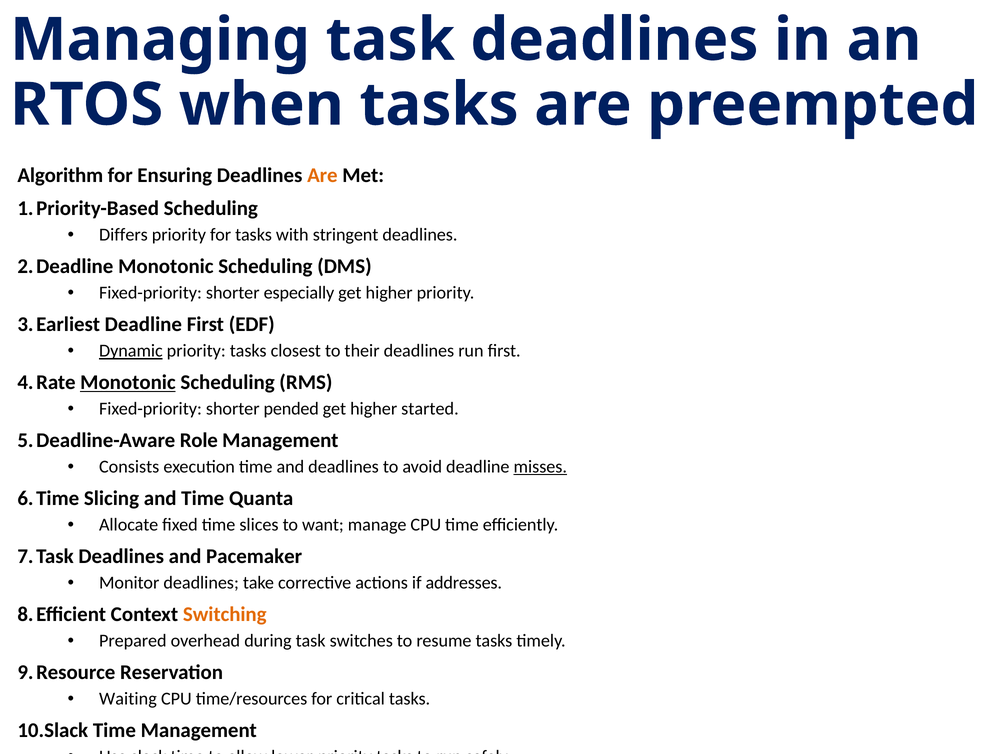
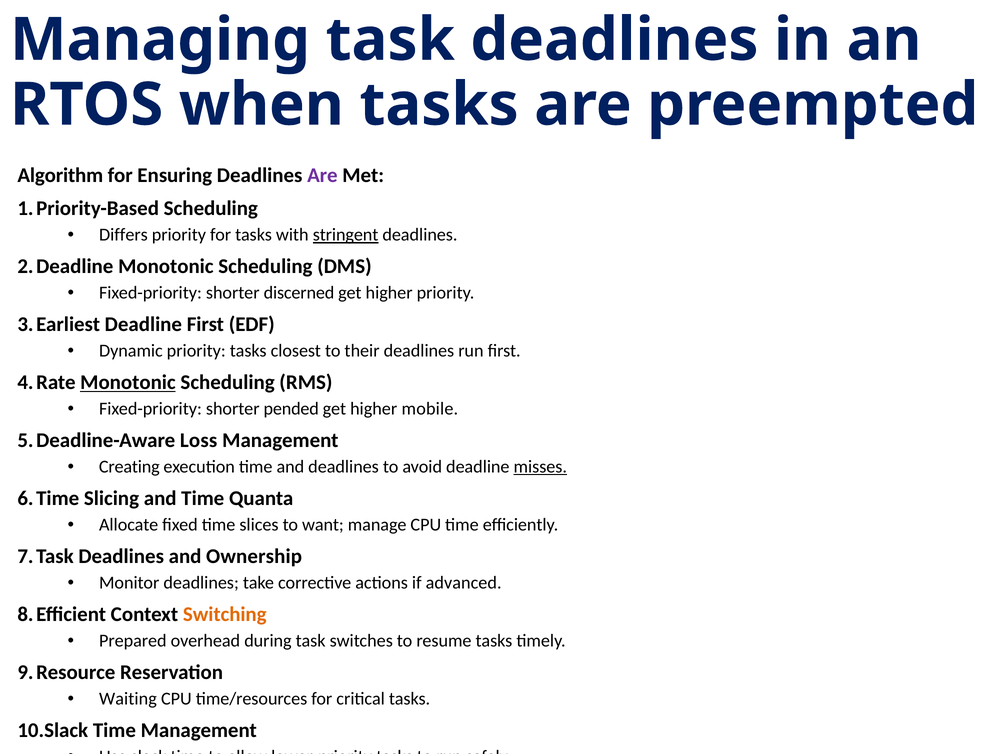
Are at (322, 175) colour: orange -> purple
stringent underline: none -> present
especially: especially -> discerned
Dynamic underline: present -> none
started: started -> mobile
Role: Role -> Loss
Consists: Consists -> Creating
Pacemaker: Pacemaker -> Ownership
addresses: addresses -> advanced
